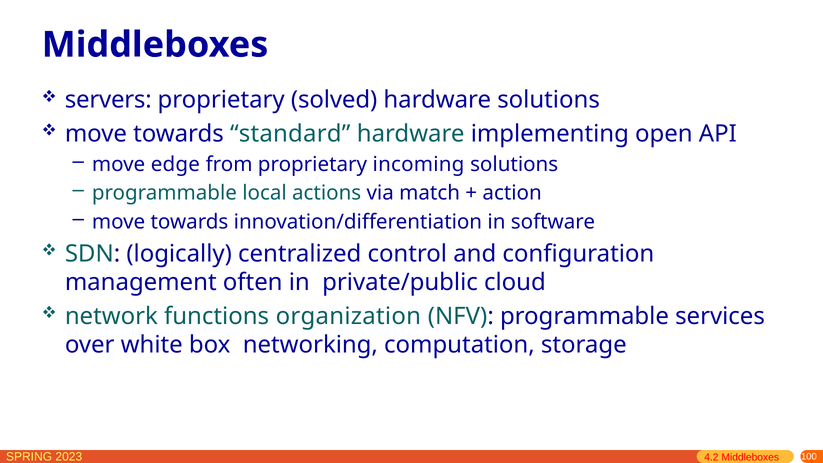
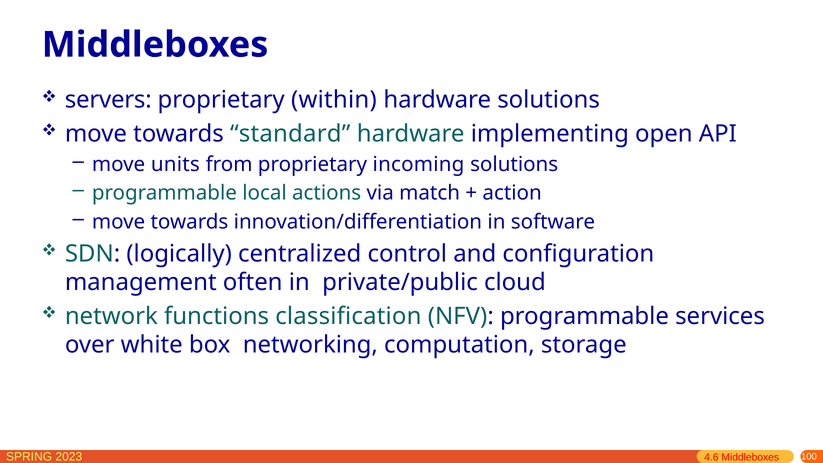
solved: solved -> within
edge: edge -> units
organization: organization -> classification
4.2: 4.2 -> 4.6
